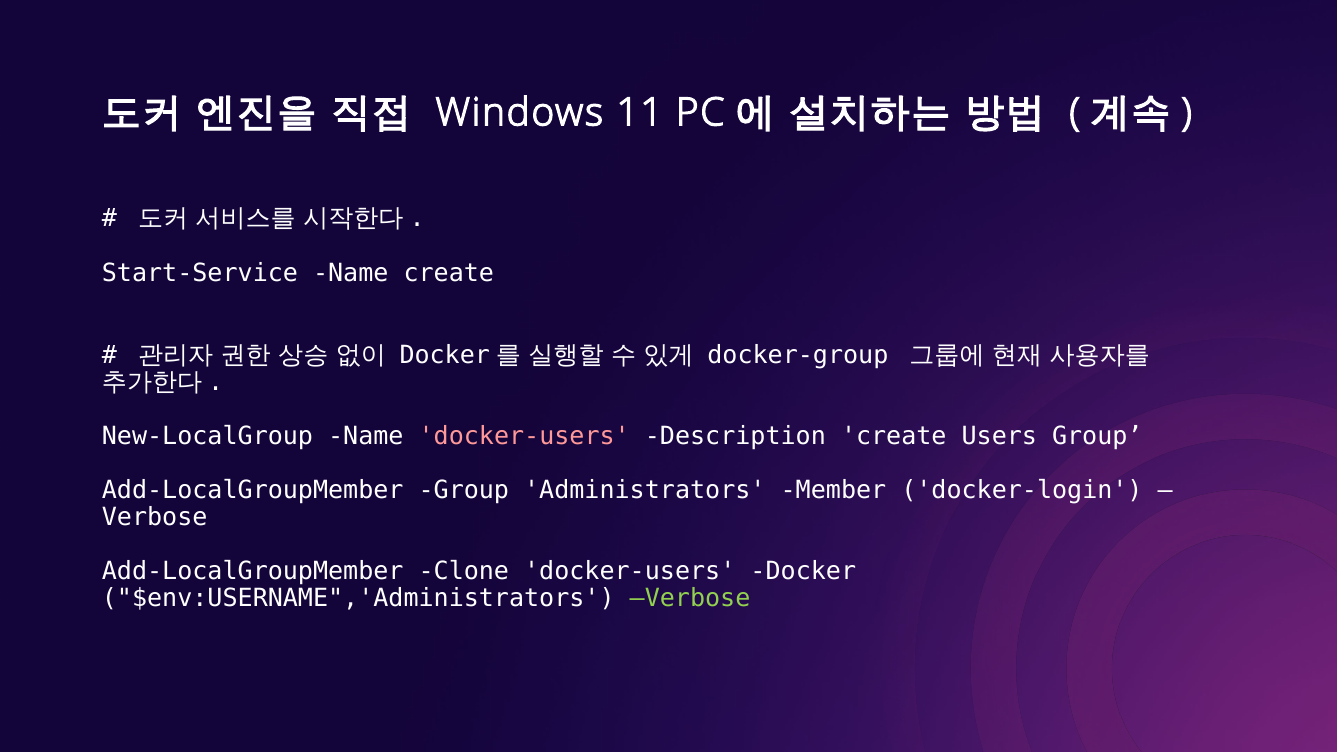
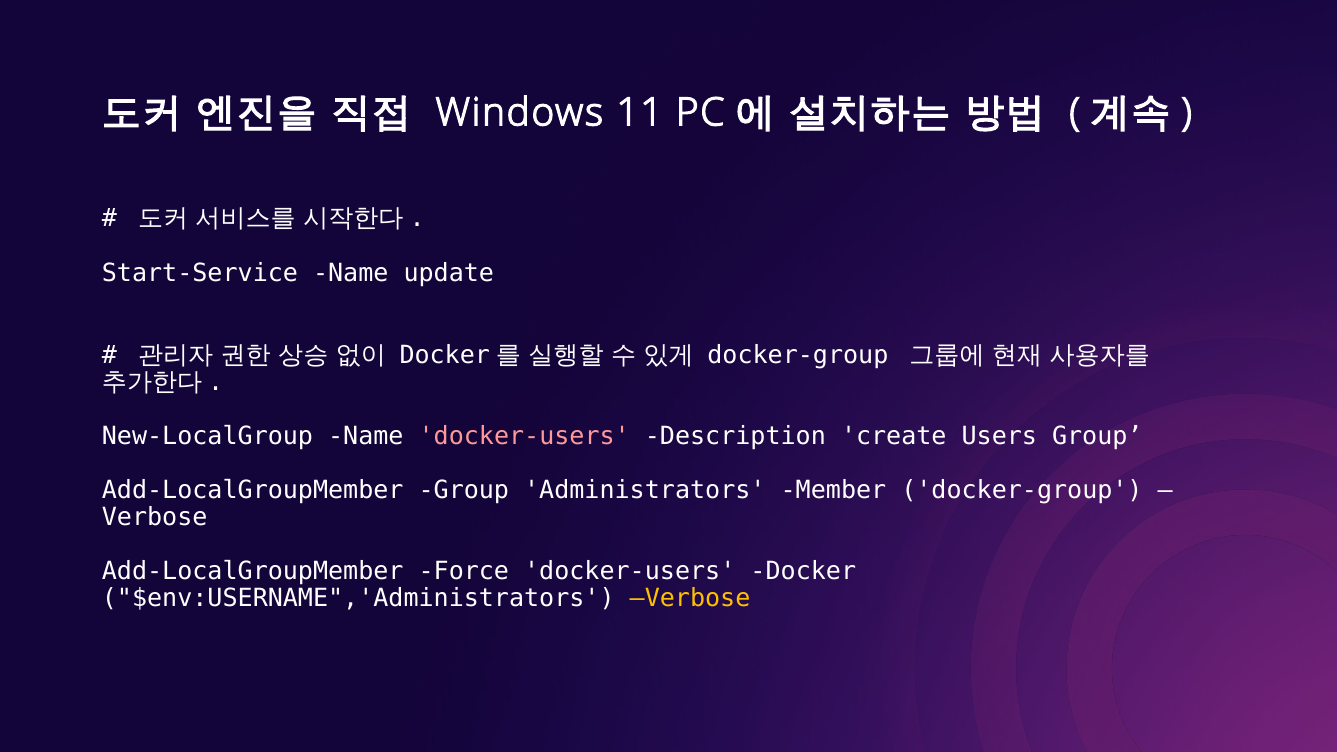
Name create: create -> update
Member docker-login: docker-login -> docker-group
Clone: Clone -> Force
Verbose at (690, 599) colour: light green -> yellow
